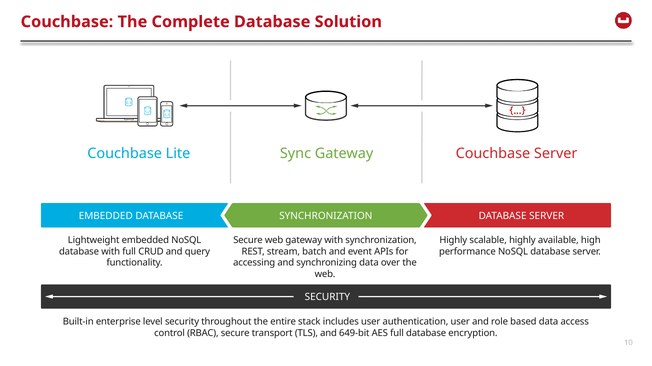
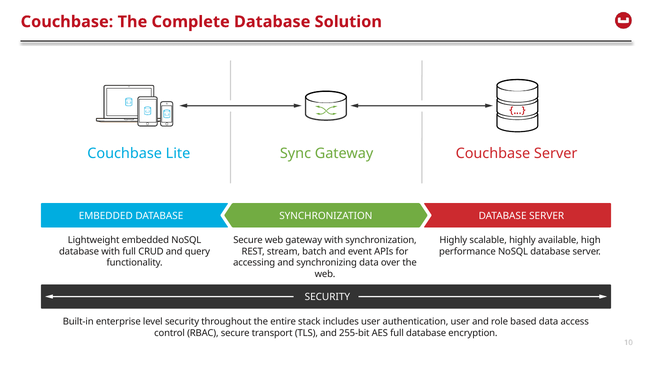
649-bit: 649-bit -> 255-bit
